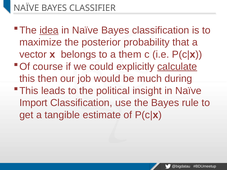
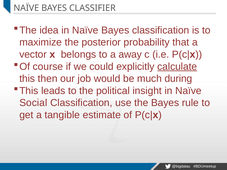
idea underline: present -> none
them: them -> away
Import: Import -> Social
